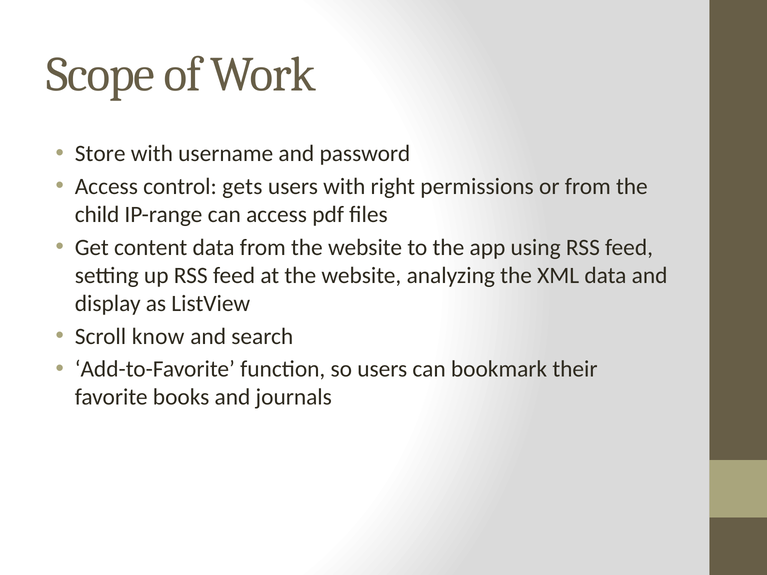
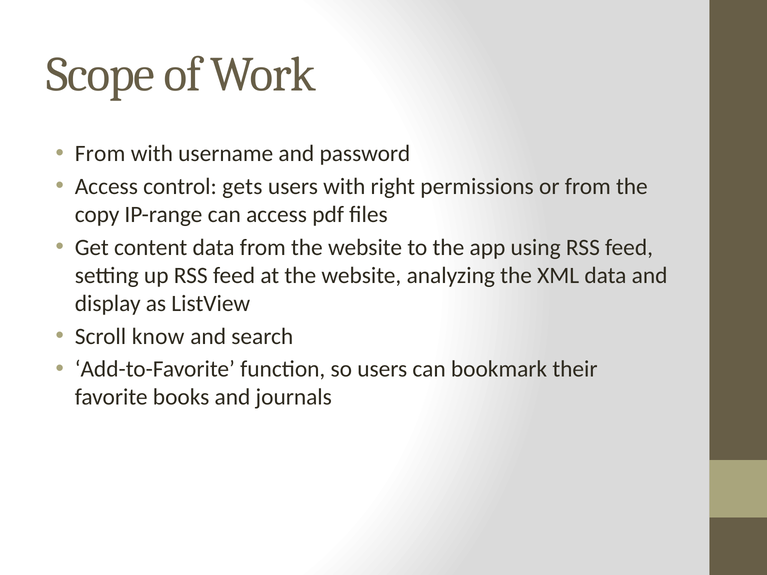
Store at (100, 154): Store -> From
child: child -> copy
